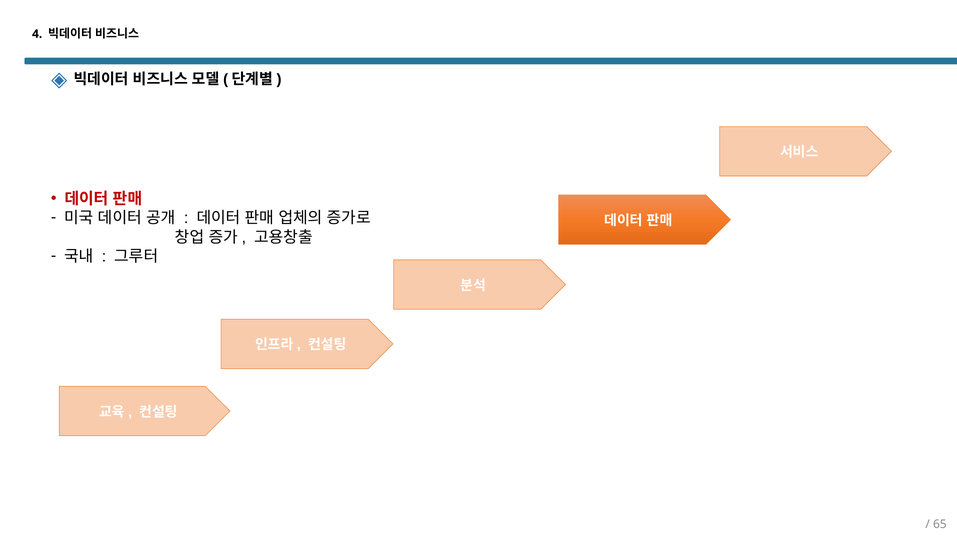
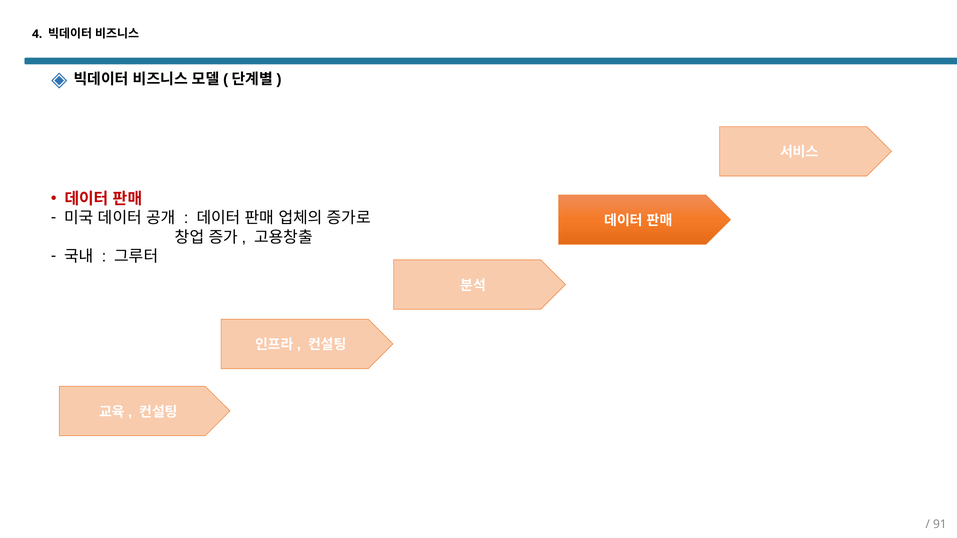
65: 65 -> 91
